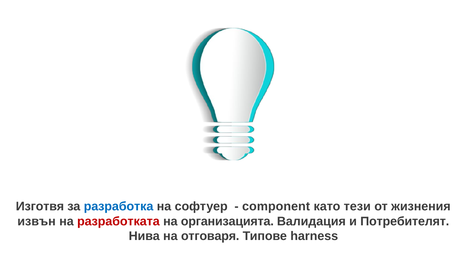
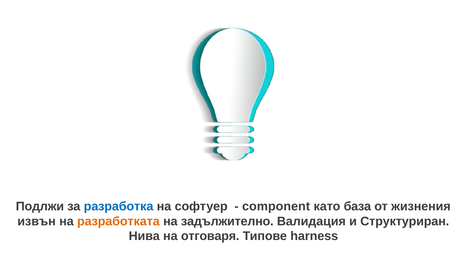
Изготвя: Изготвя -> Подлжи
тези: тези -> база
разработката colour: red -> orange
организацията: организацията -> задължително
Потребителят: Потребителят -> Структуриран
